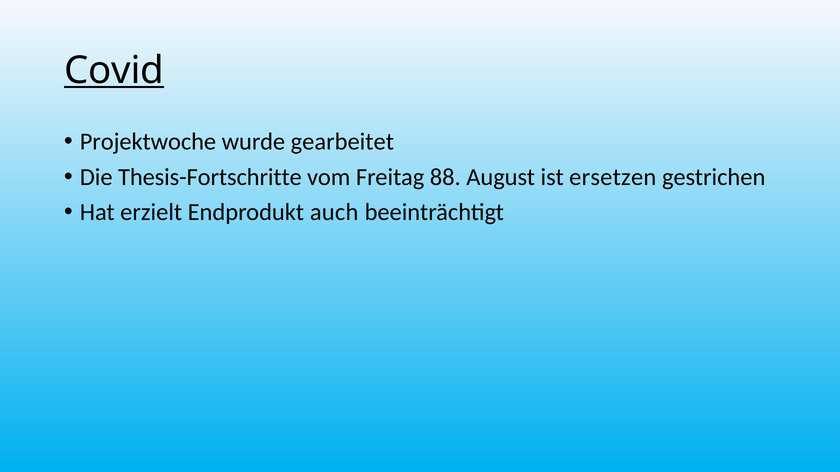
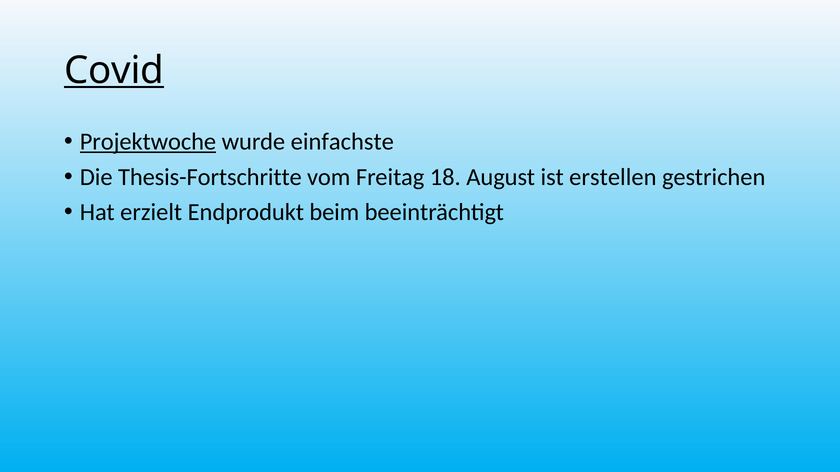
Projektwoche underline: none -> present
gearbeitet: gearbeitet -> einfachste
88: 88 -> 18
ersetzen: ersetzen -> erstellen
auch: auch -> beim
